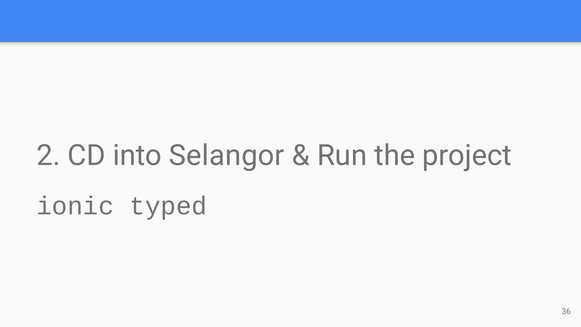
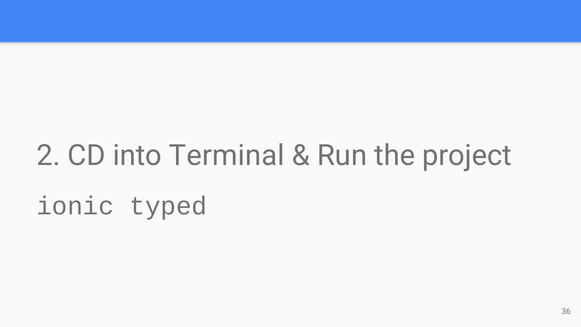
Selangor: Selangor -> Terminal
